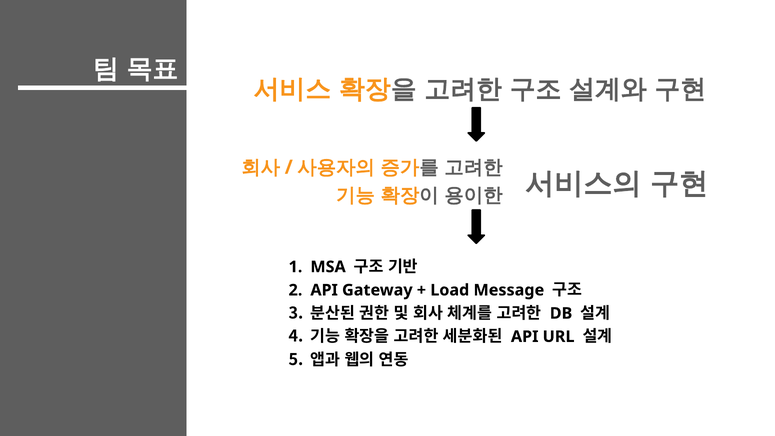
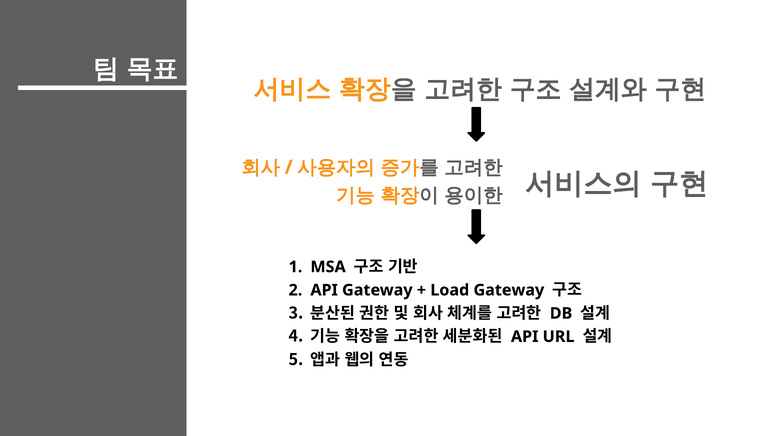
Load Message: Message -> Gateway
